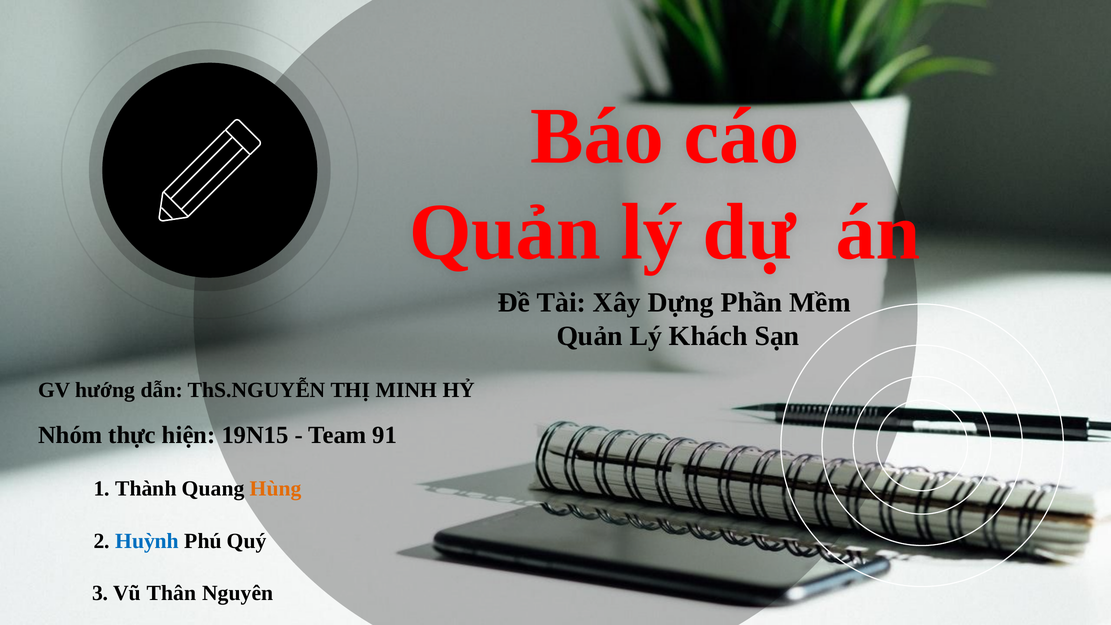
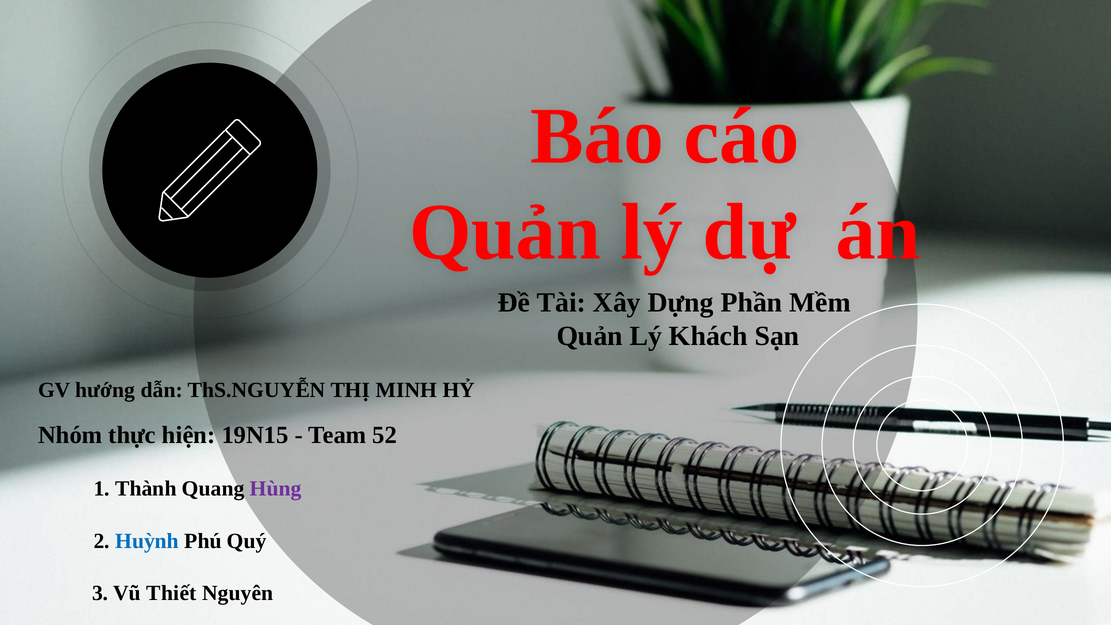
91: 91 -> 52
Hùng colour: orange -> purple
Thân: Thân -> Thiết
